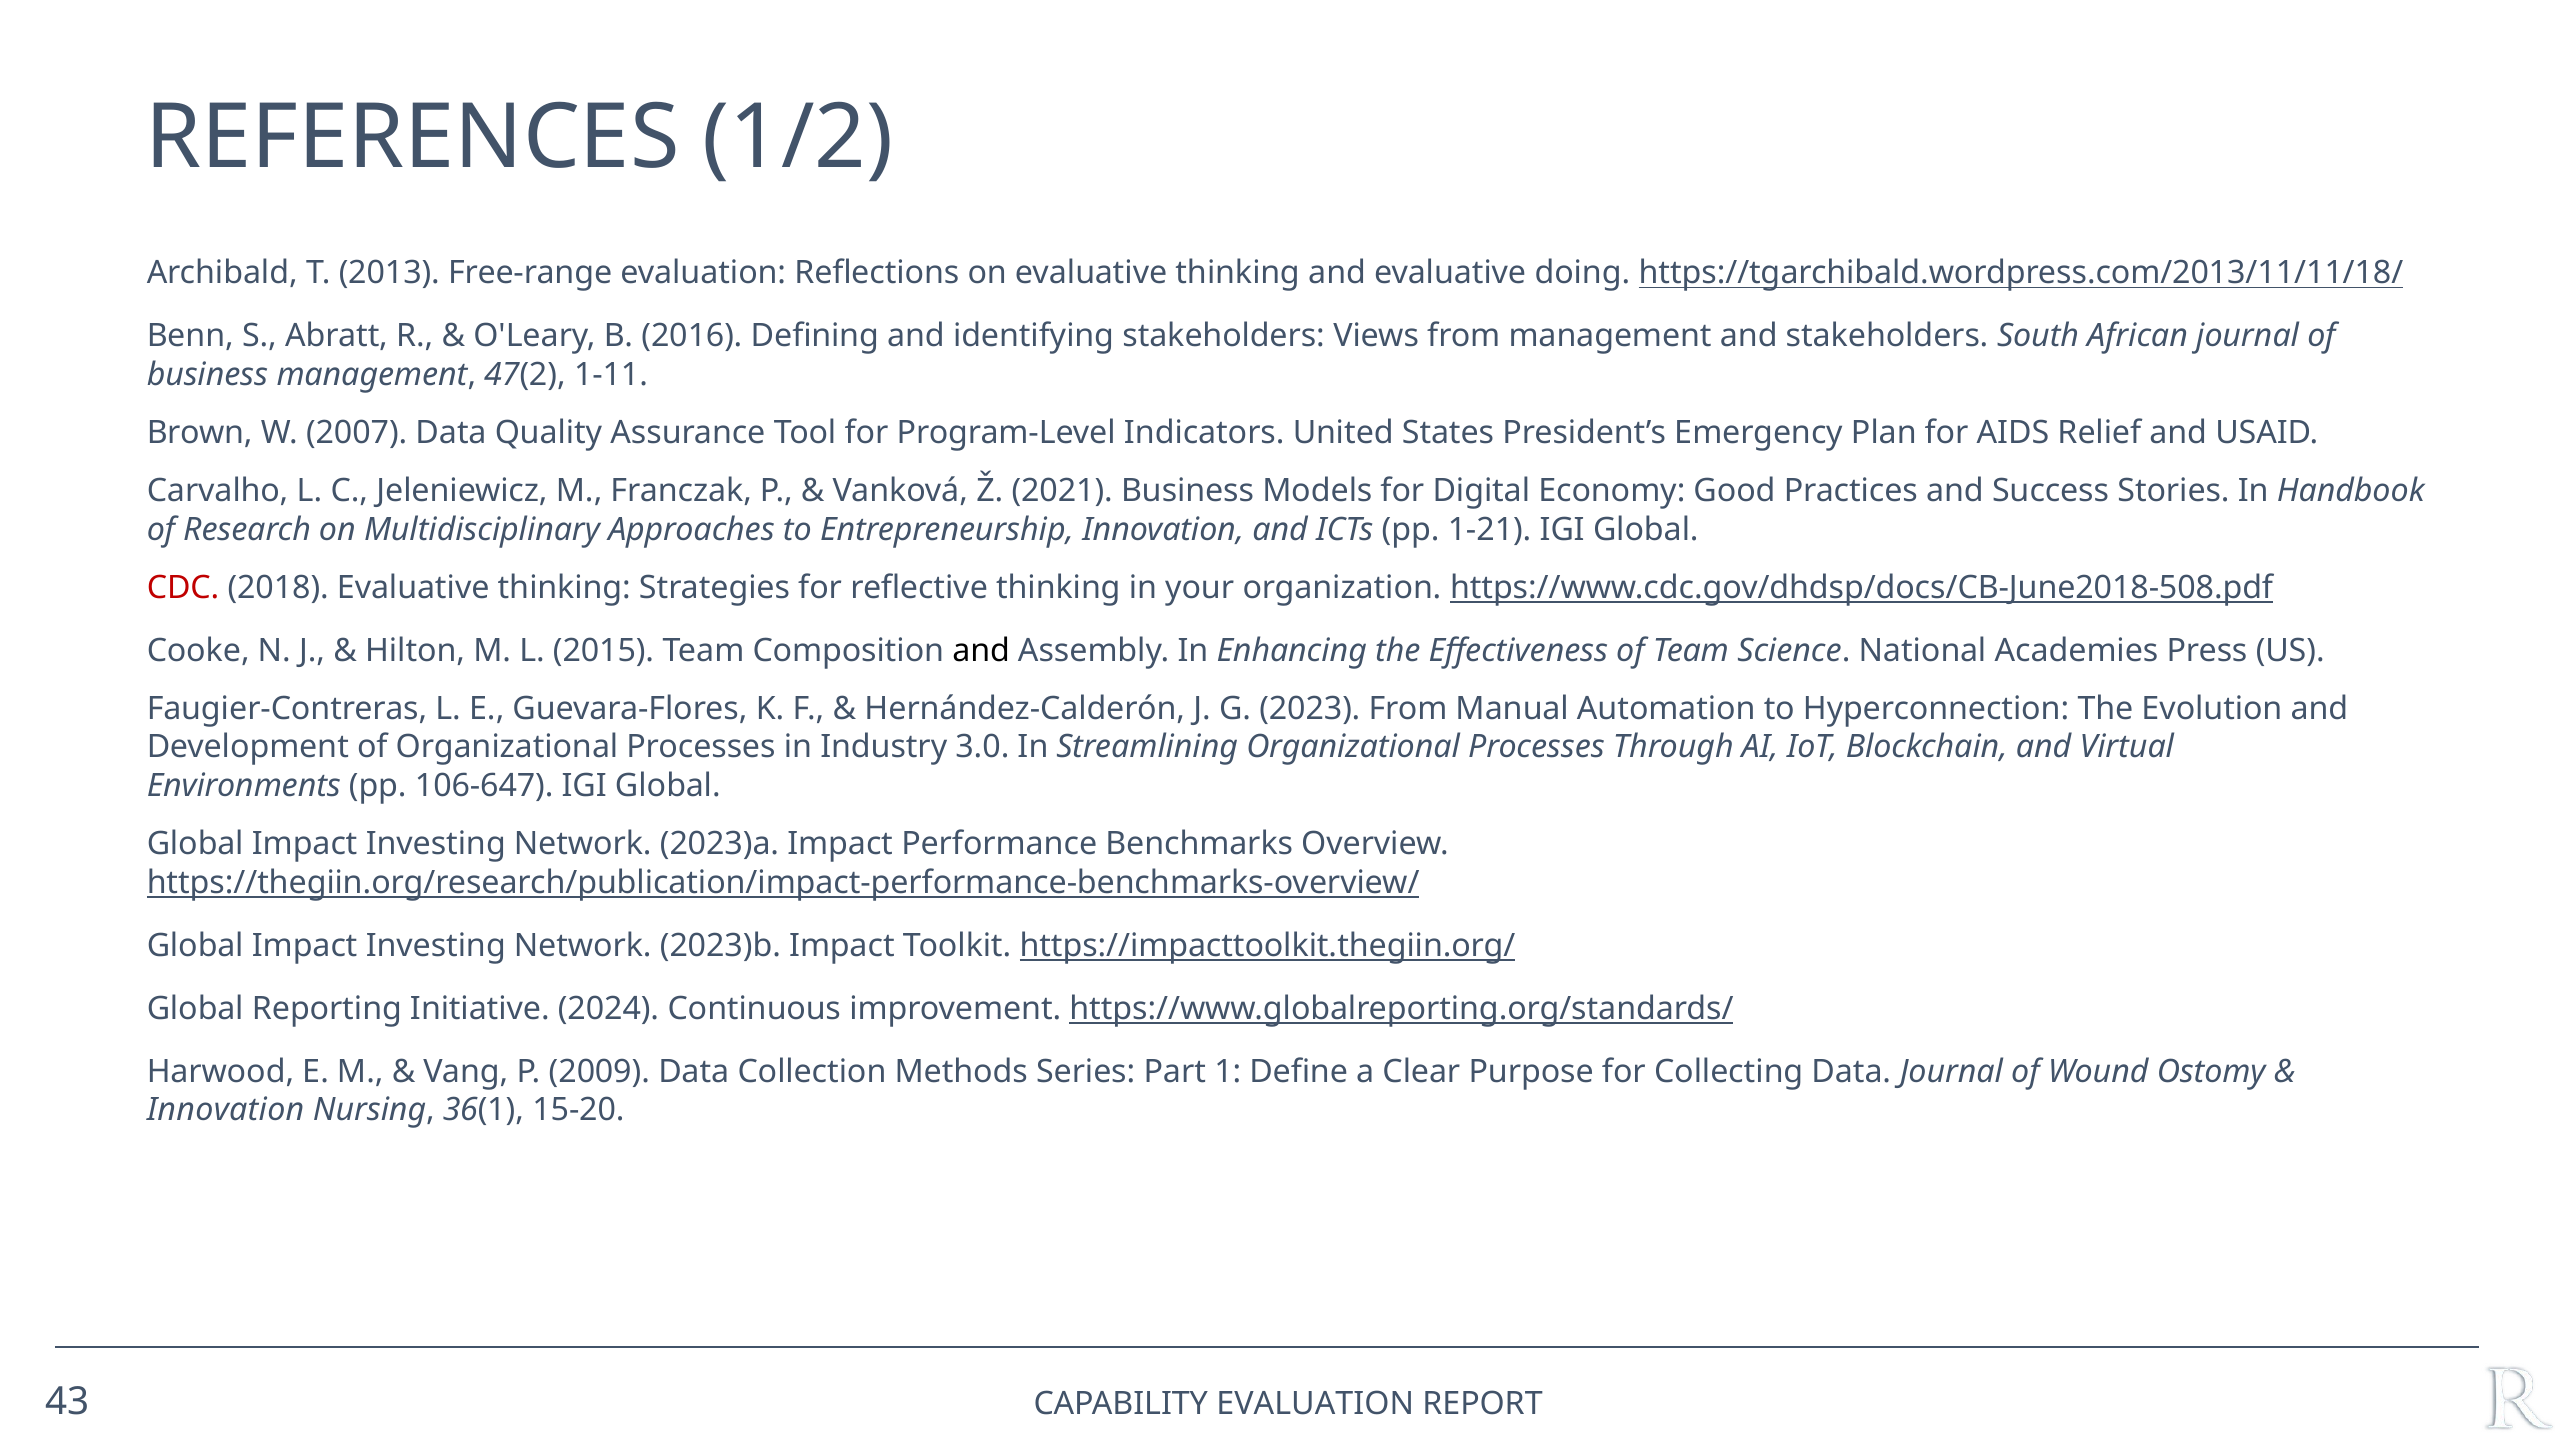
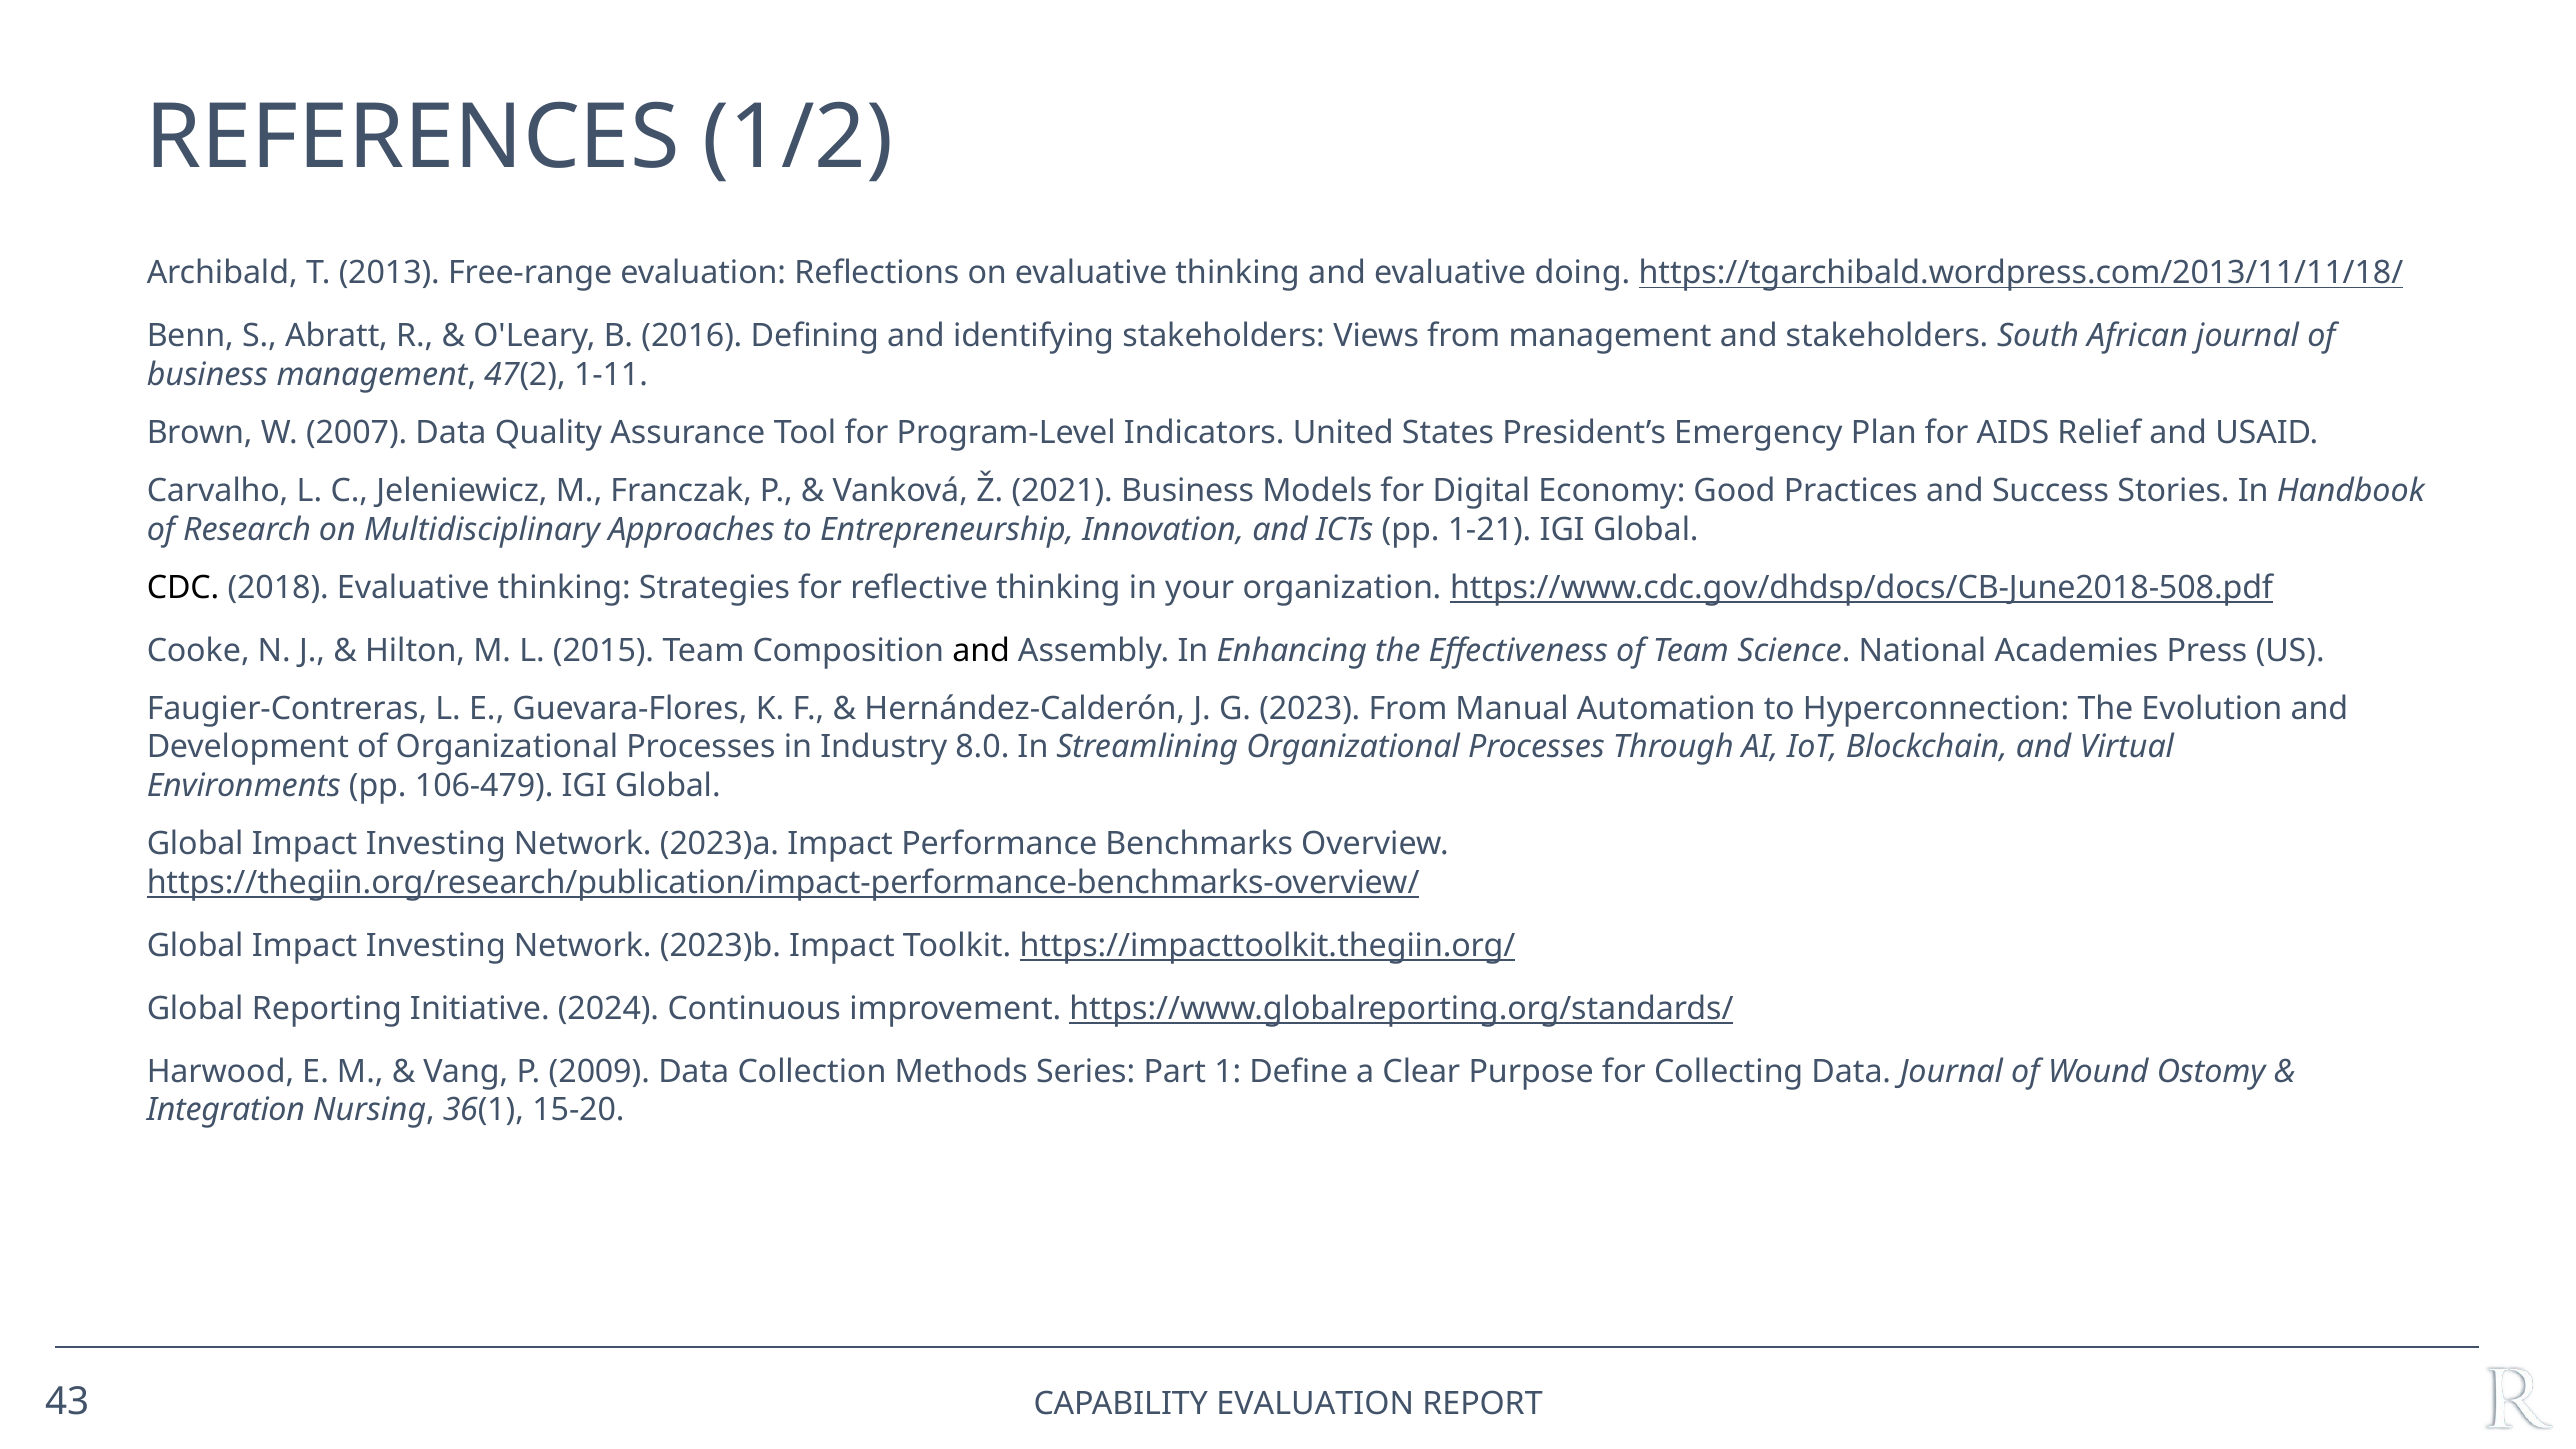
CDC colour: red -> black
3.0: 3.0 -> 8.0
106-647: 106-647 -> 106-479
Innovation at (226, 1110): Innovation -> Integration
